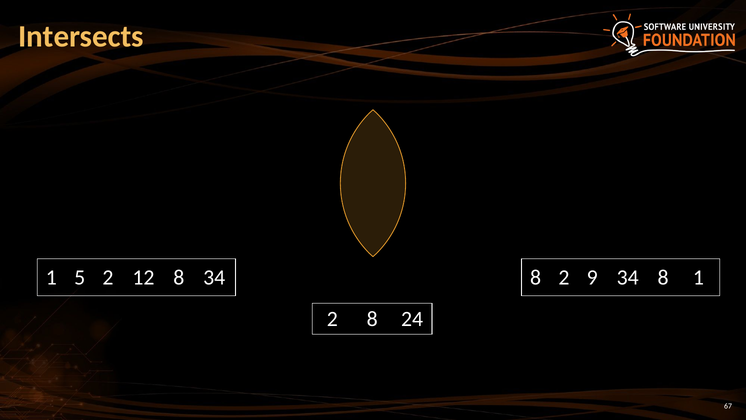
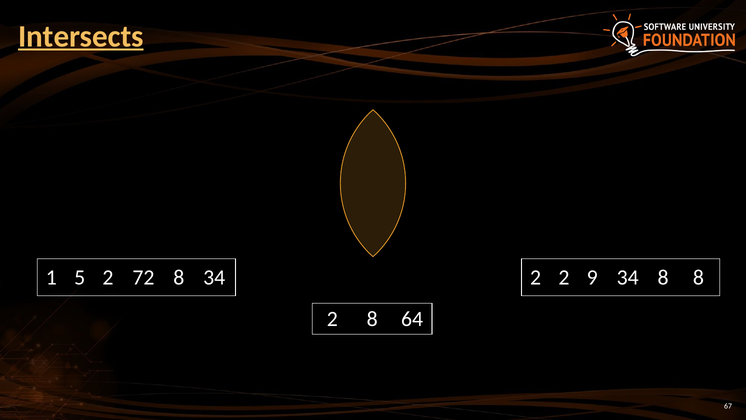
Intersects underline: none -> present
12: 12 -> 72
8 34 8: 8 -> 2
8 1: 1 -> 8
24: 24 -> 64
